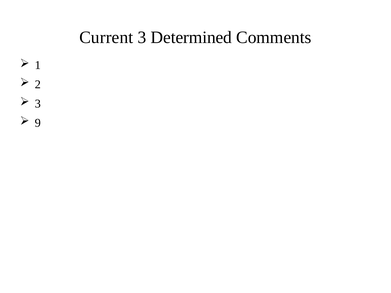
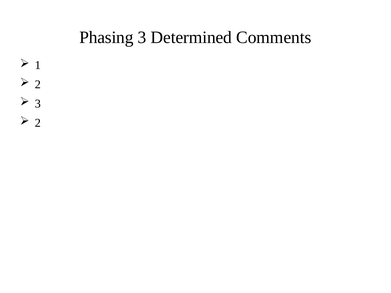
Current: Current -> Phasing
9 at (38, 123): 9 -> 2
